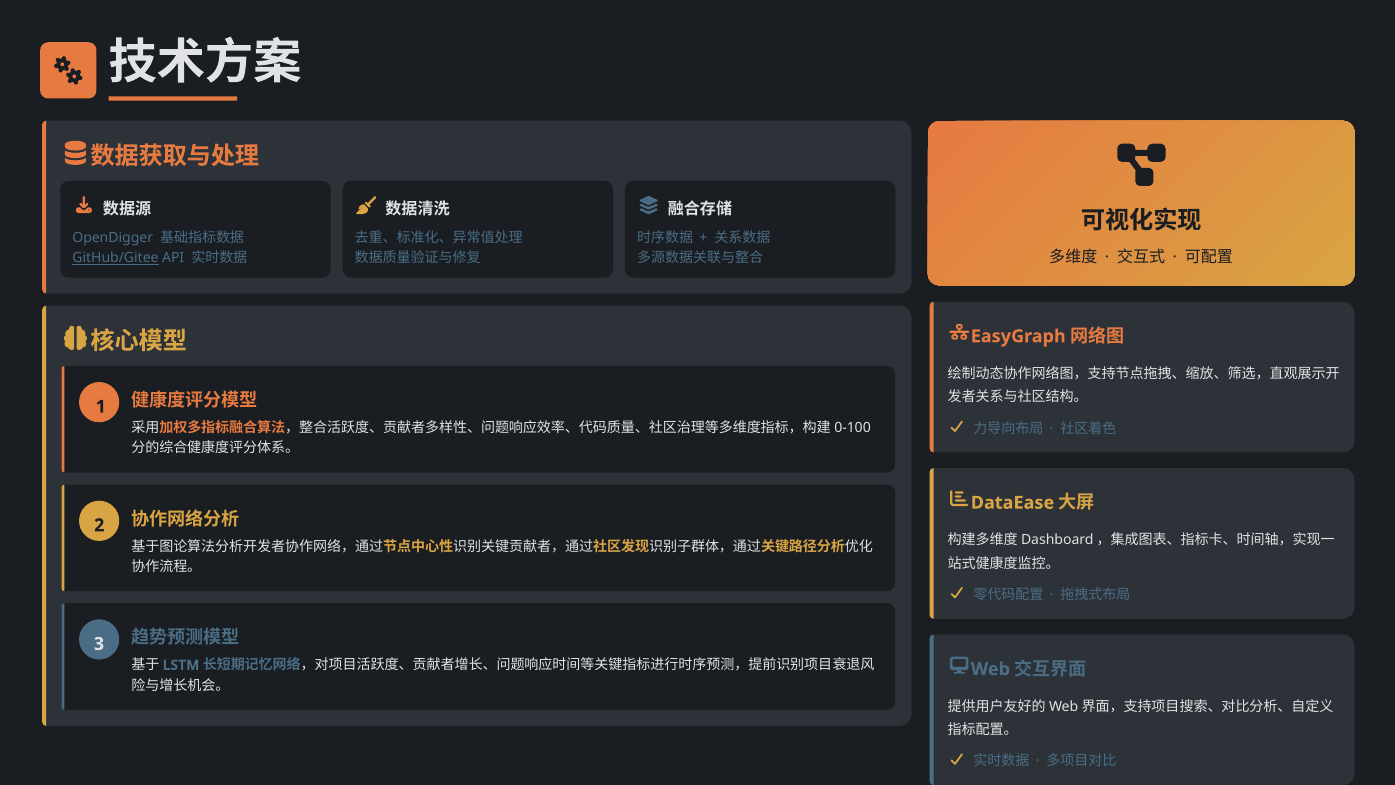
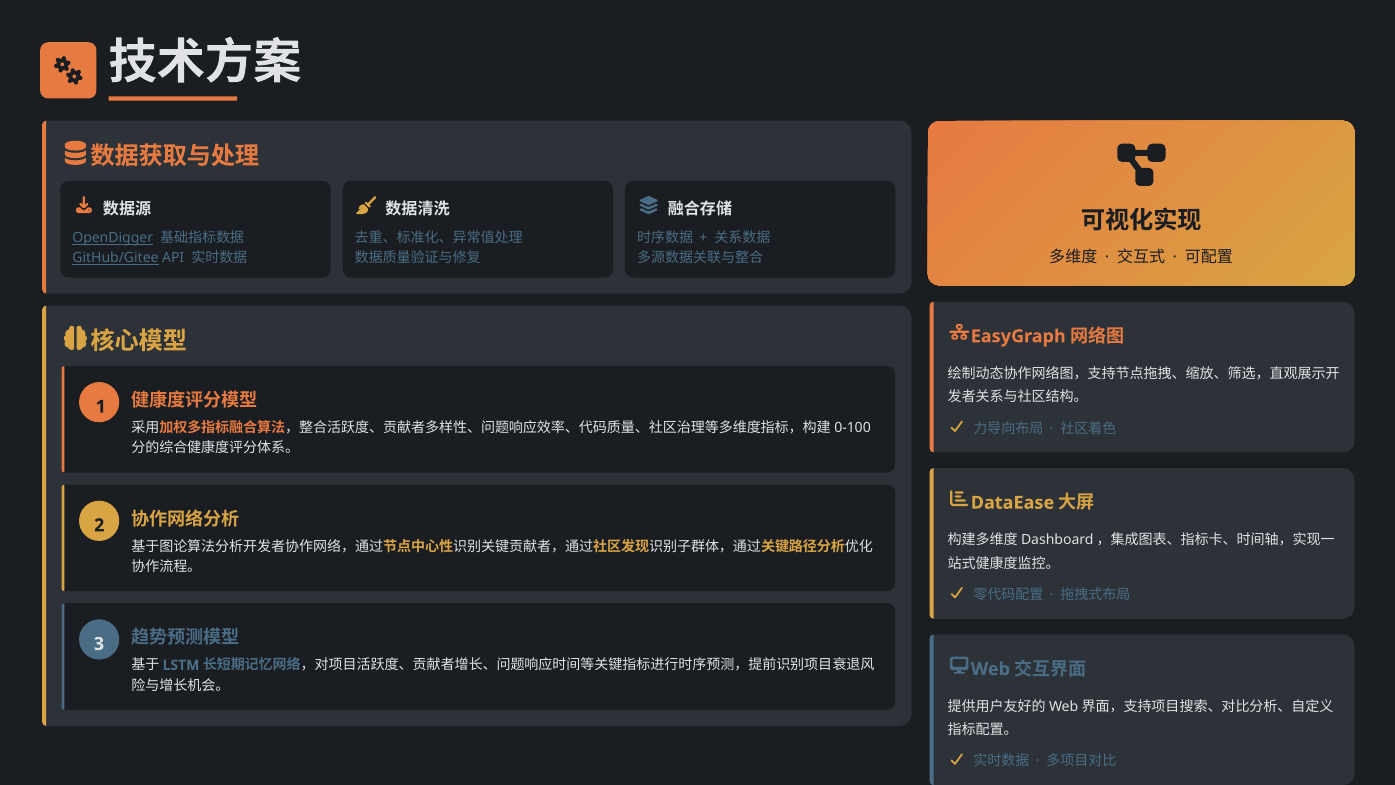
OpenDigger underline: none -> present
